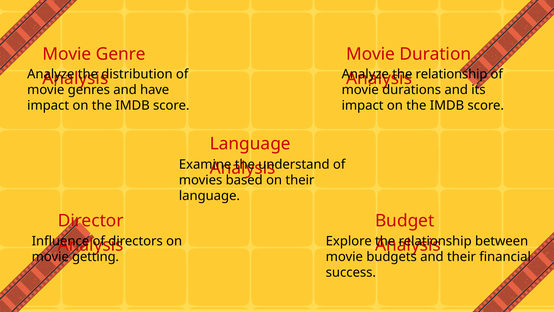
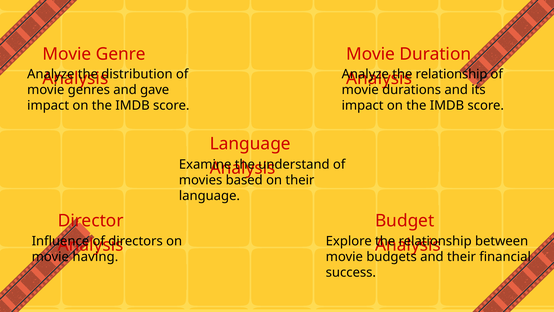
have: have -> gave
getting: getting -> having
